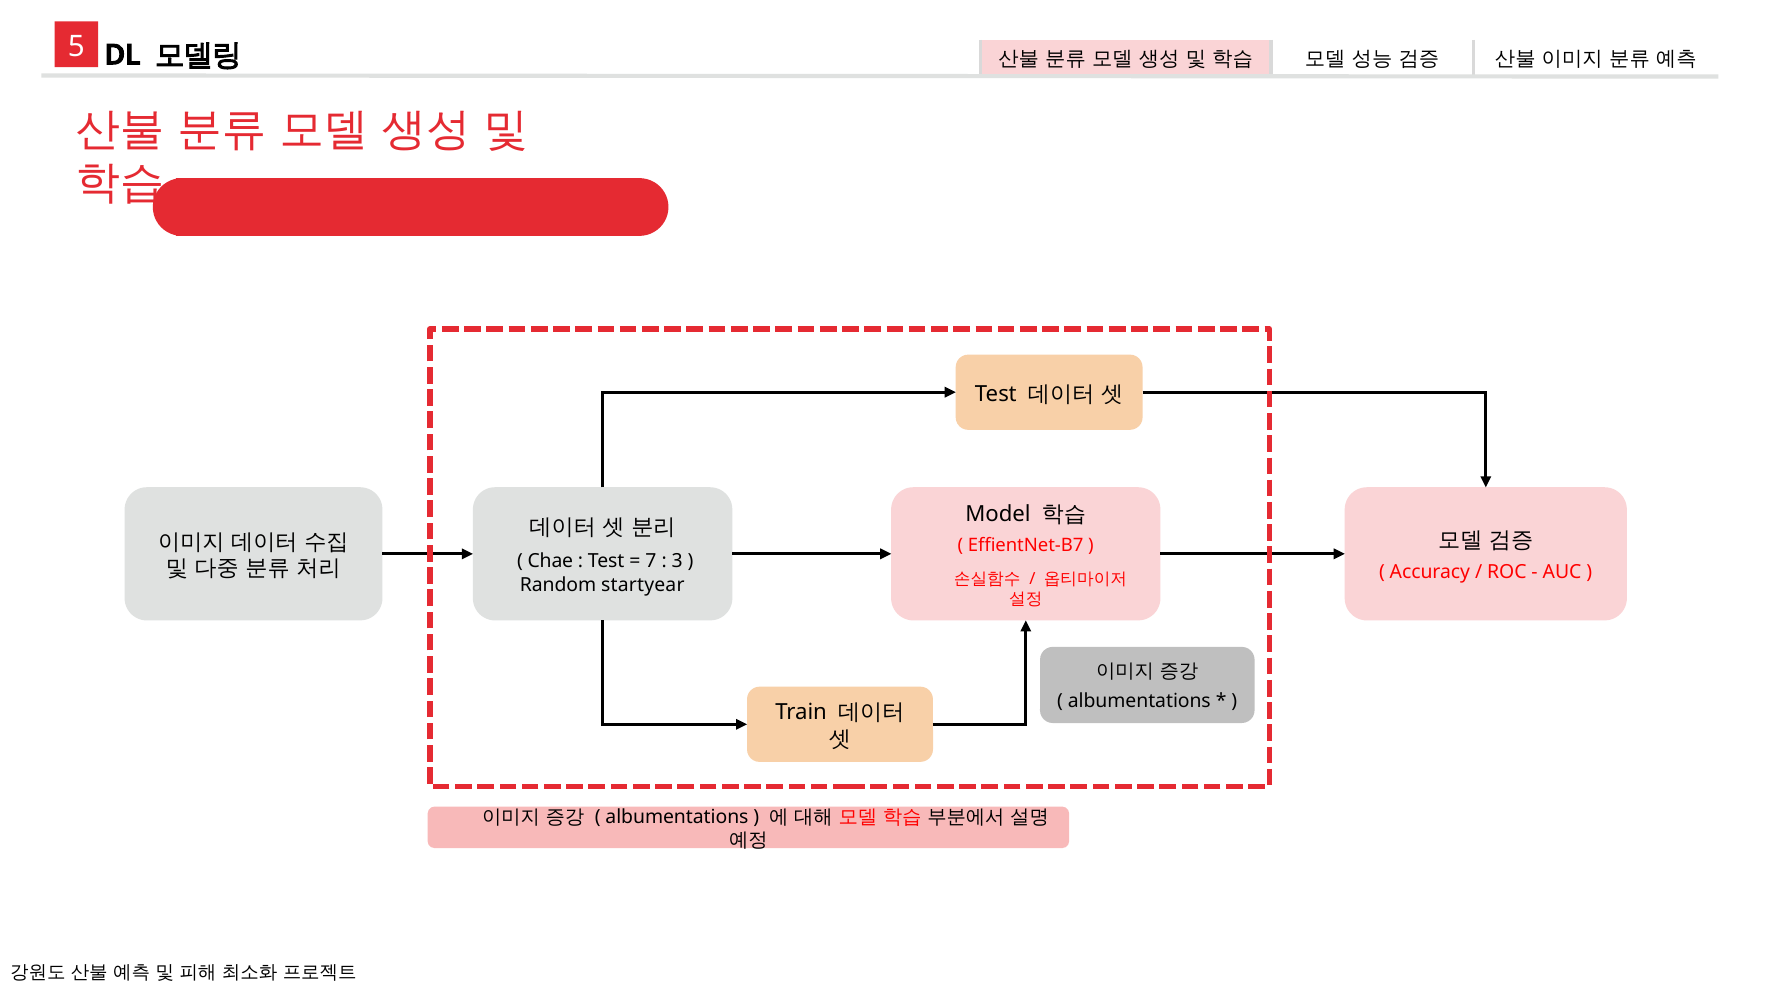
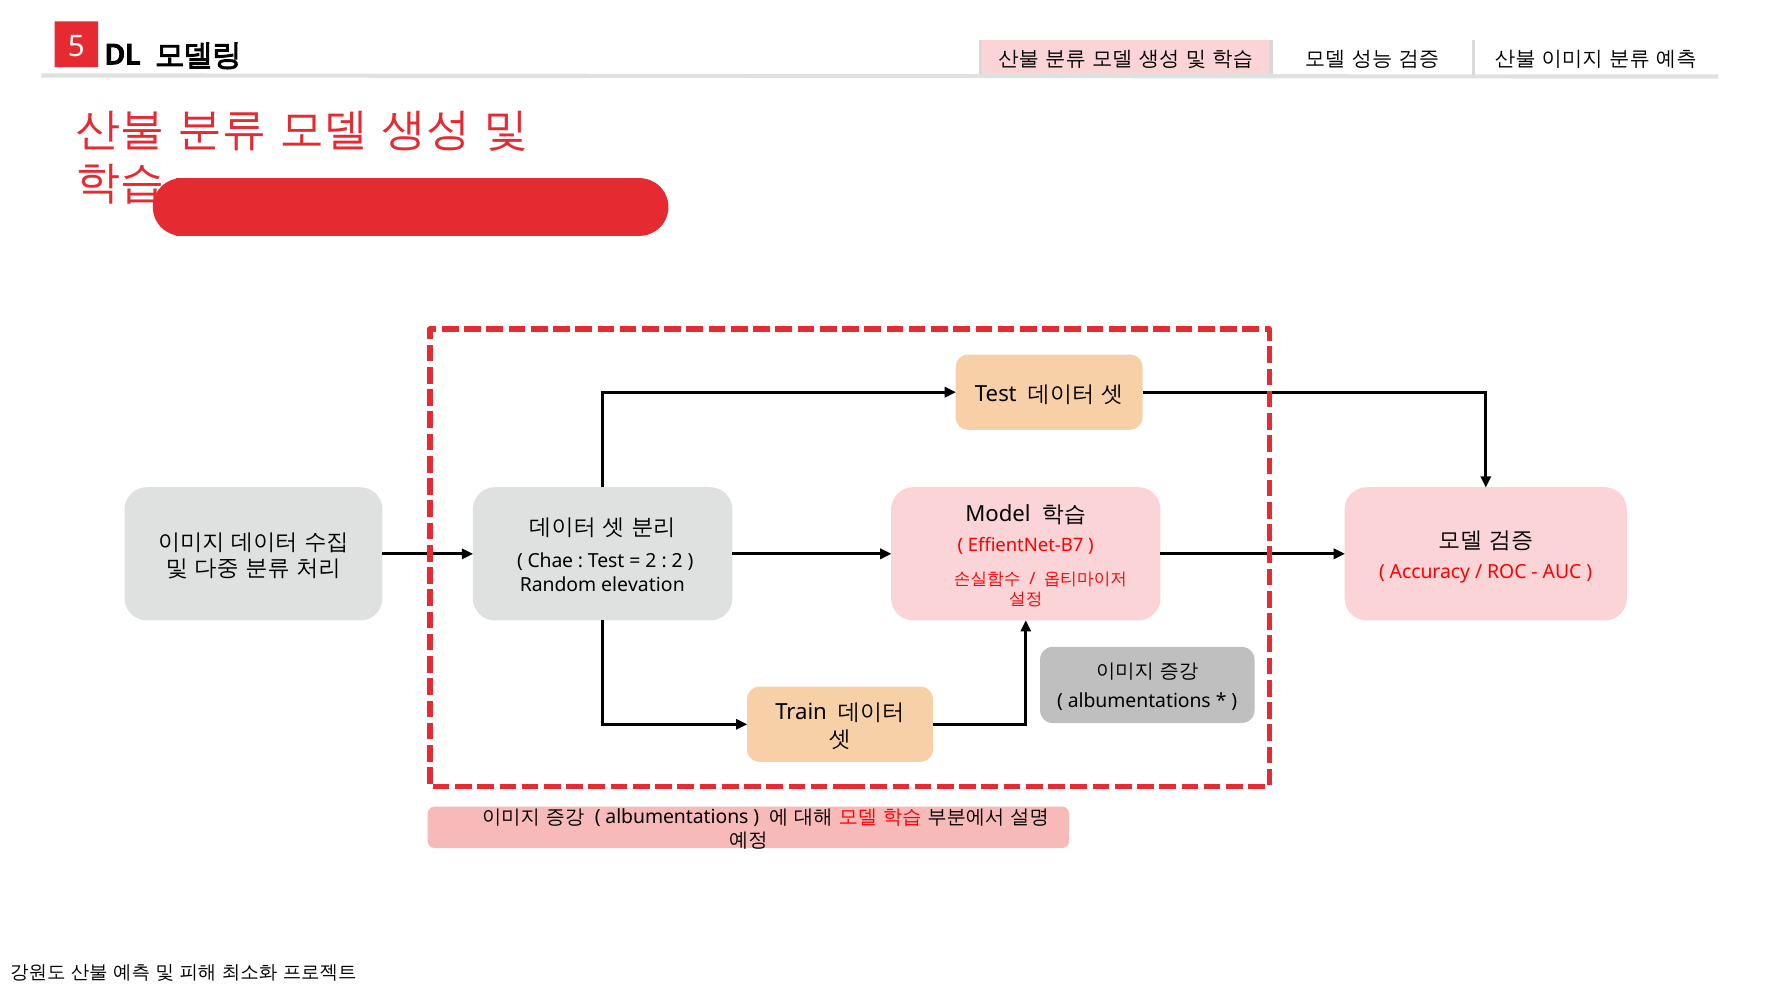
7 at (651, 561): 7 -> 2
3 at (677, 561): 3 -> 2
startyear: startyear -> elevation
